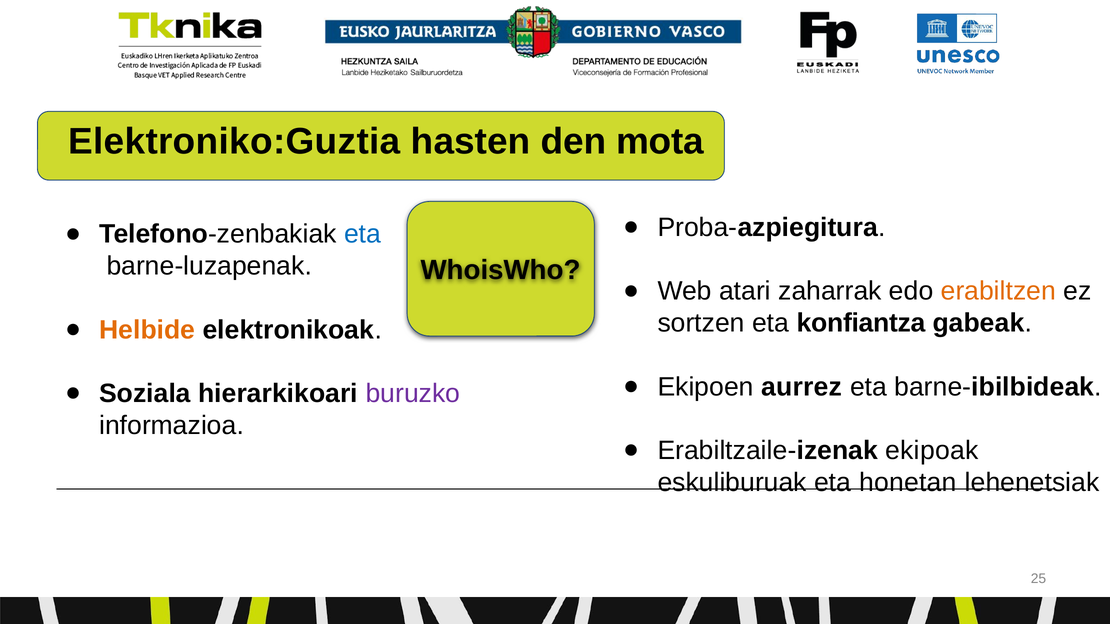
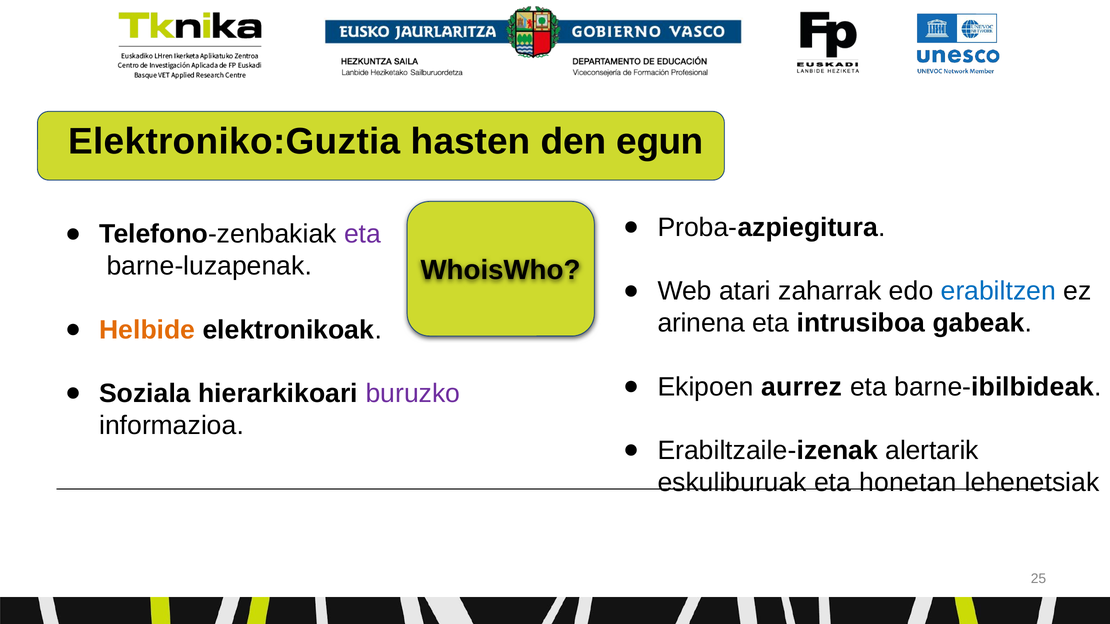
mota: mota -> egun
eta at (362, 234) colour: blue -> purple
erabiltzen colour: orange -> blue
sortzen: sortzen -> arinena
konfiantza: konfiantza -> intrusiboa
ekipoak: ekipoak -> alertarik
